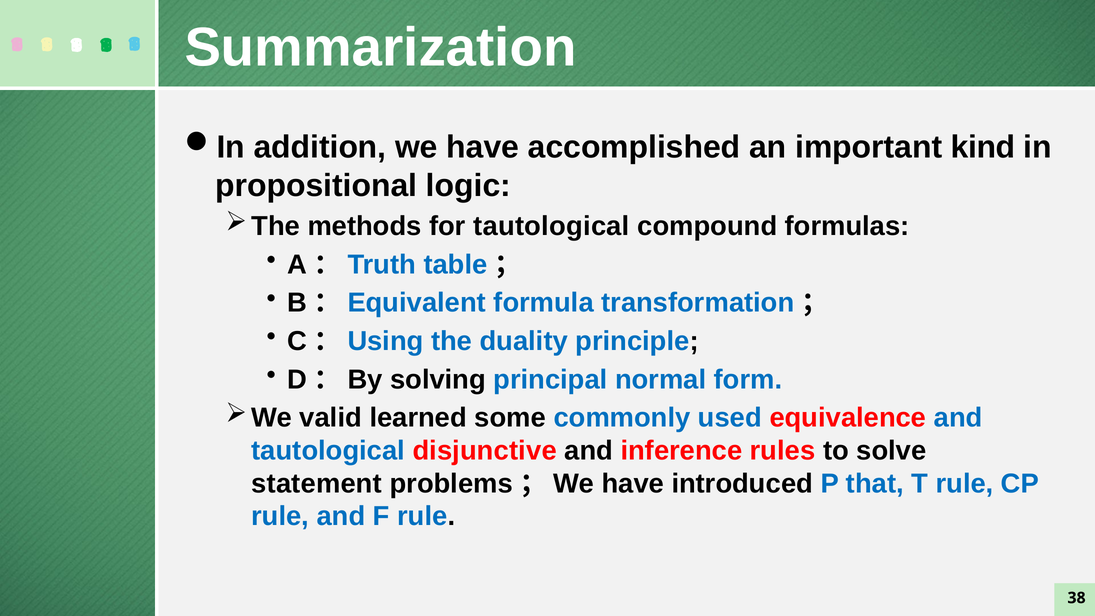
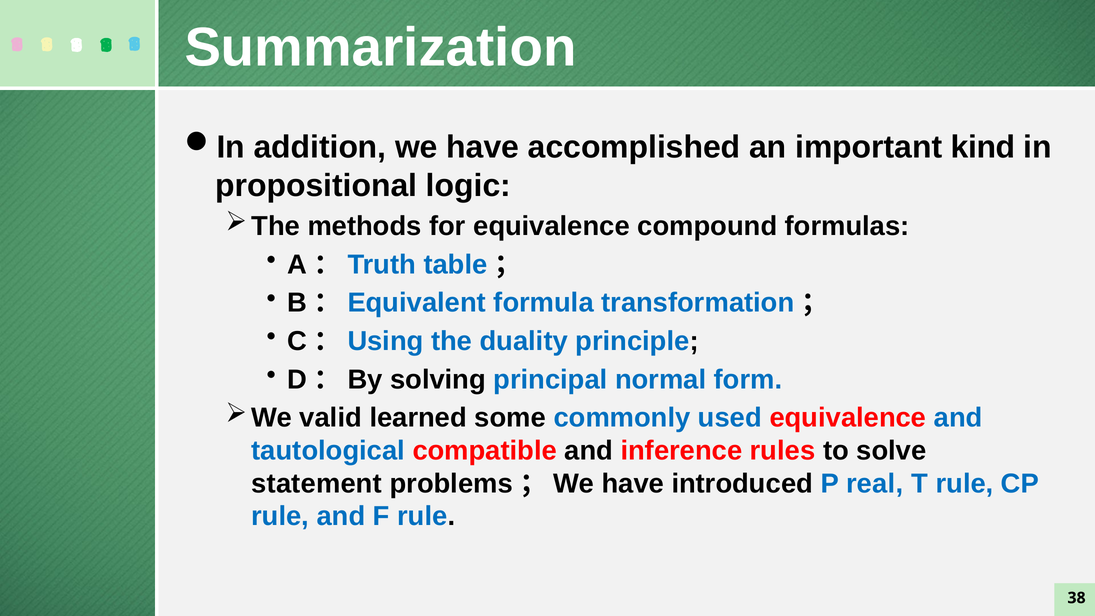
for tautological: tautological -> equivalence
disjunctive: disjunctive -> compatible
that: that -> real
